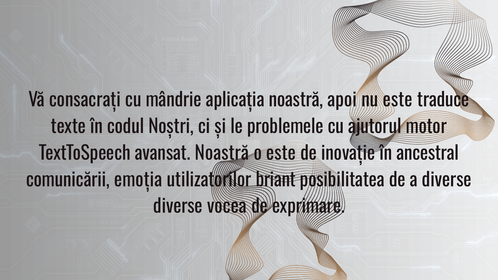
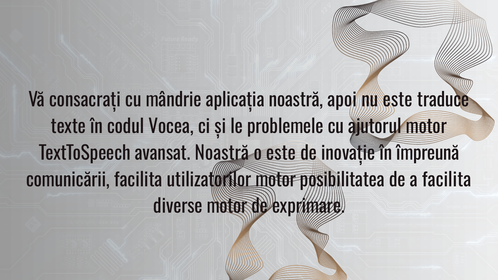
Noștri: Noștri -> Vocea
ancestral: ancestral -> împreună
comunicării emoția: emoția -> facilita
utilizatorilor briant: briant -> motor
a diverse: diverse -> facilita
diverse vocea: vocea -> motor
